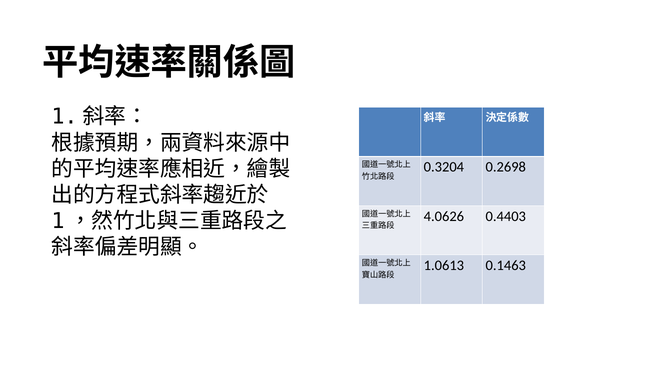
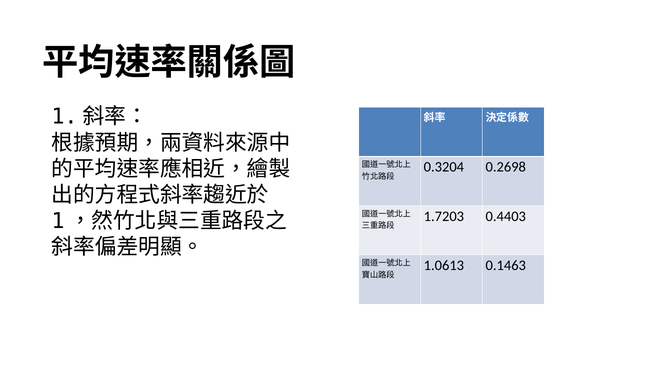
4.0626: 4.0626 -> 1.7203
